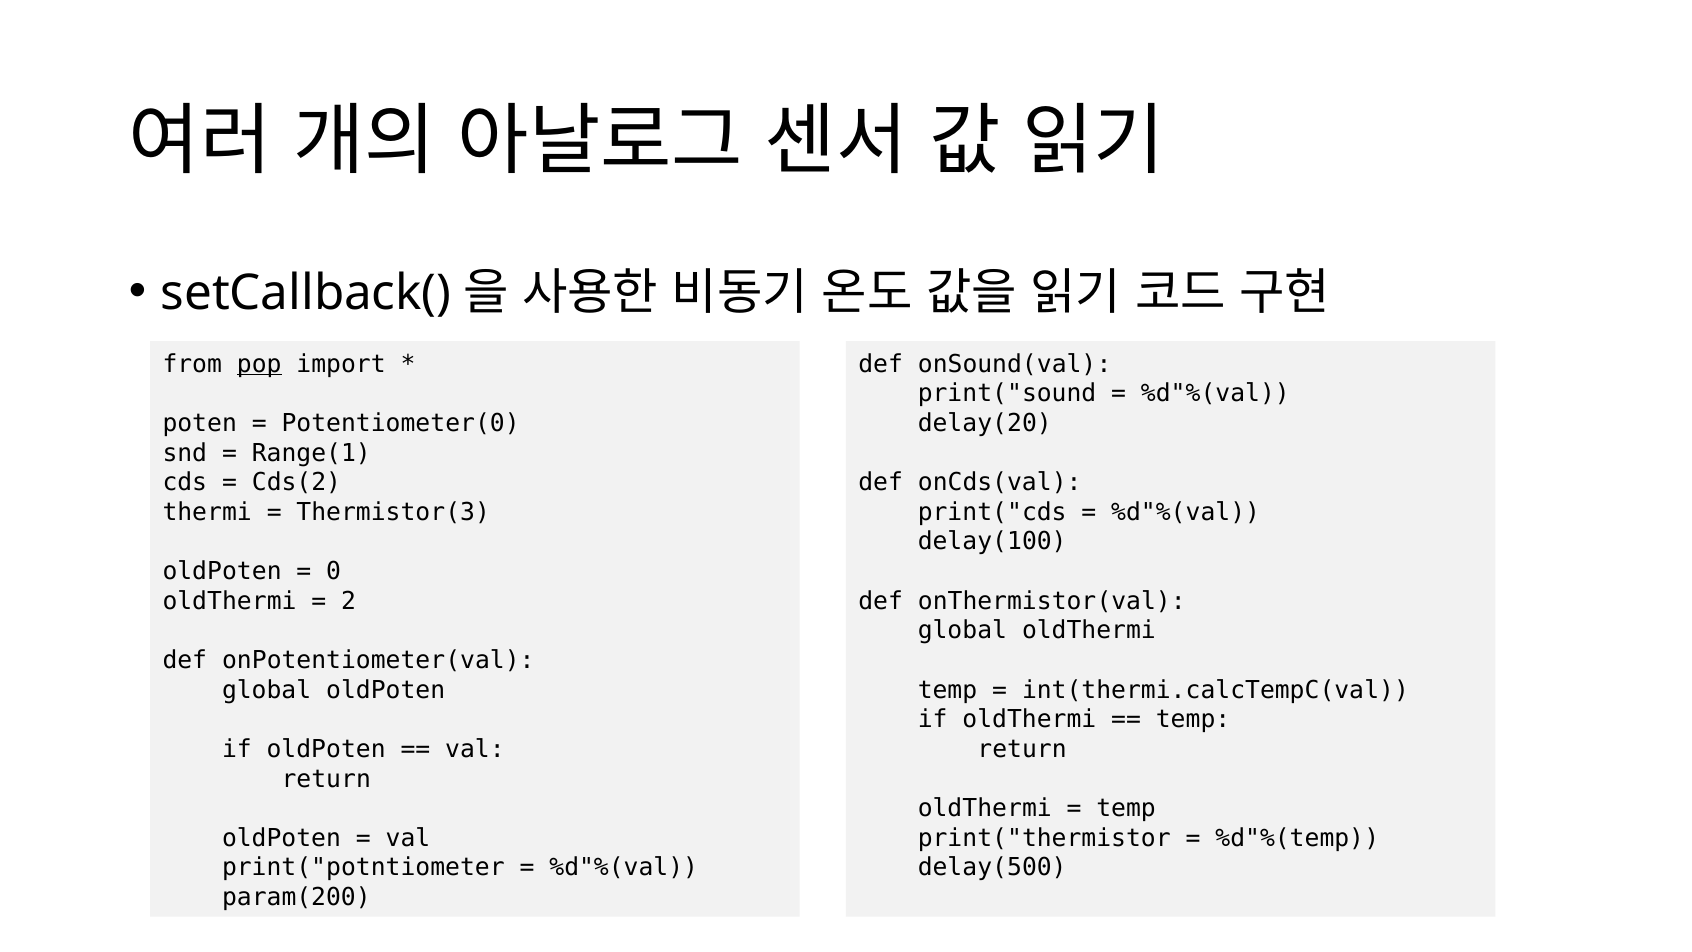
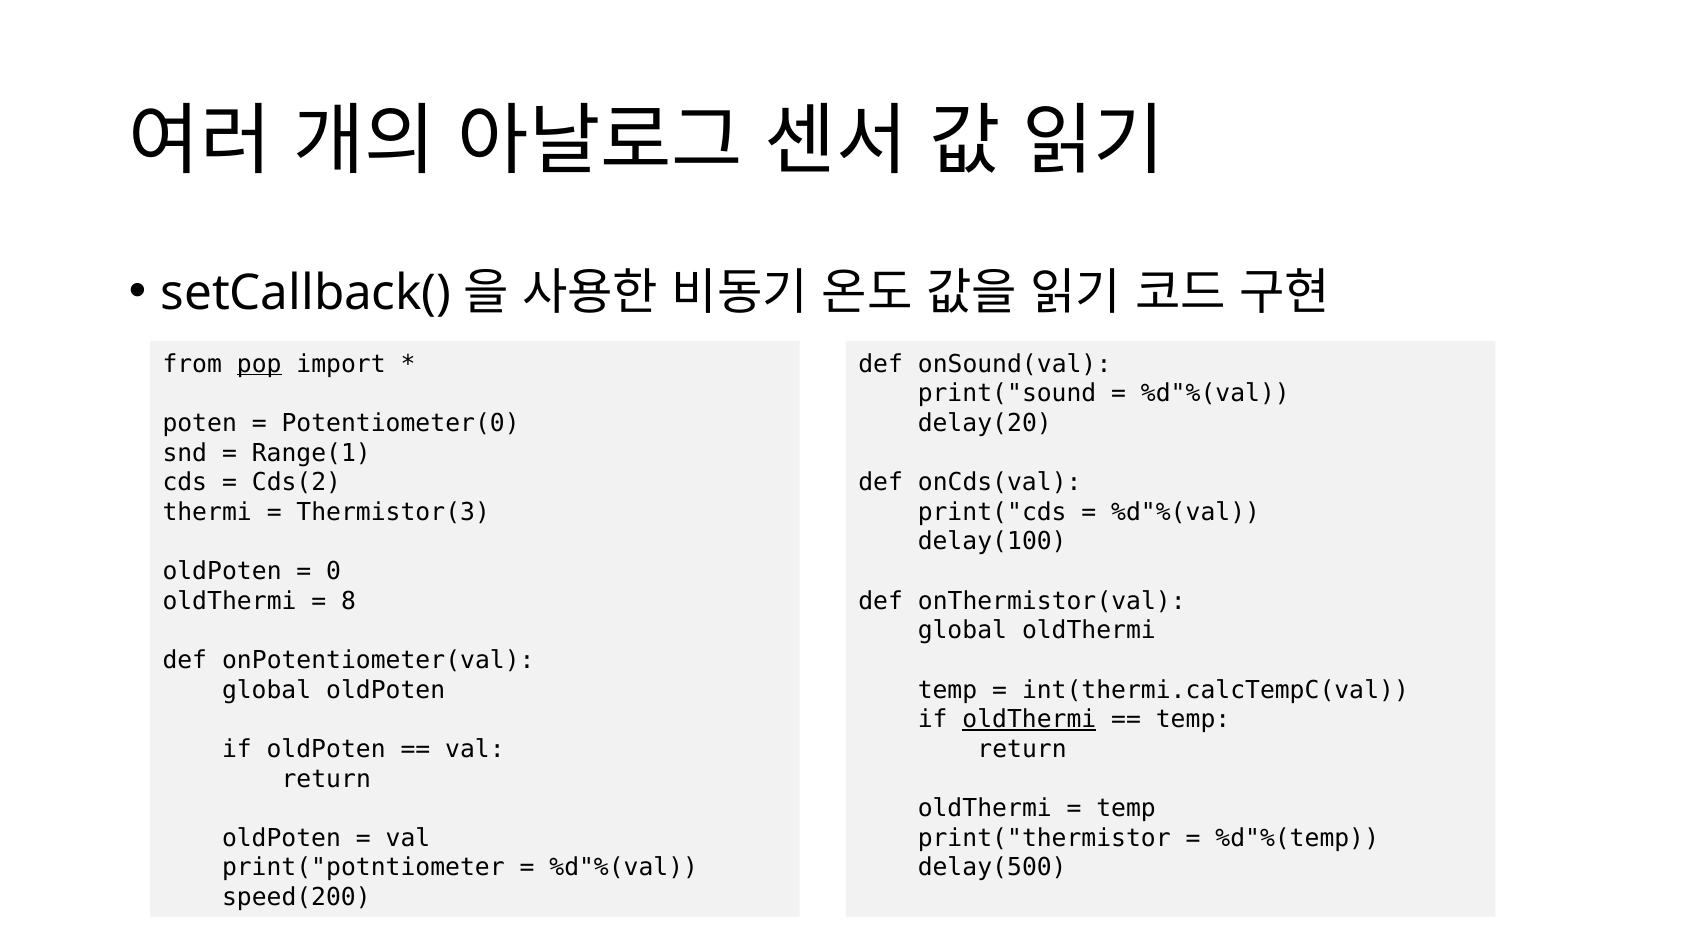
2: 2 -> 8
oldThermi at (1029, 719) underline: none -> present
param(200: param(200 -> speed(200
